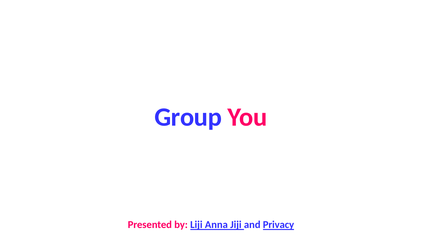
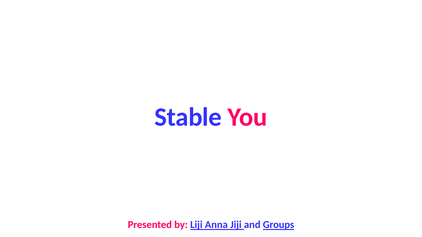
Group: Group -> Stable
Privacy: Privacy -> Groups
